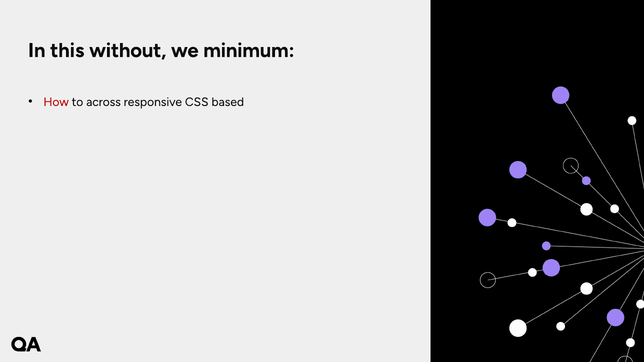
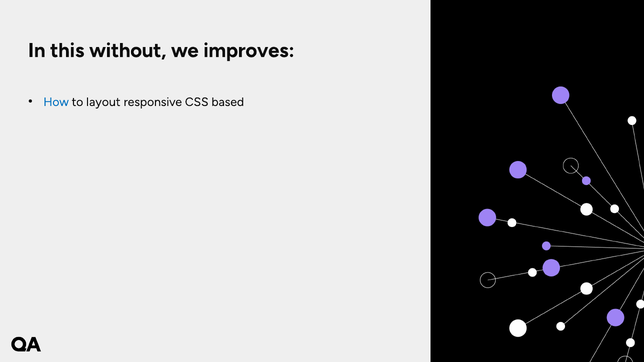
minimum: minimum -> improves
How colour: red -> blue
across: across -> layout
